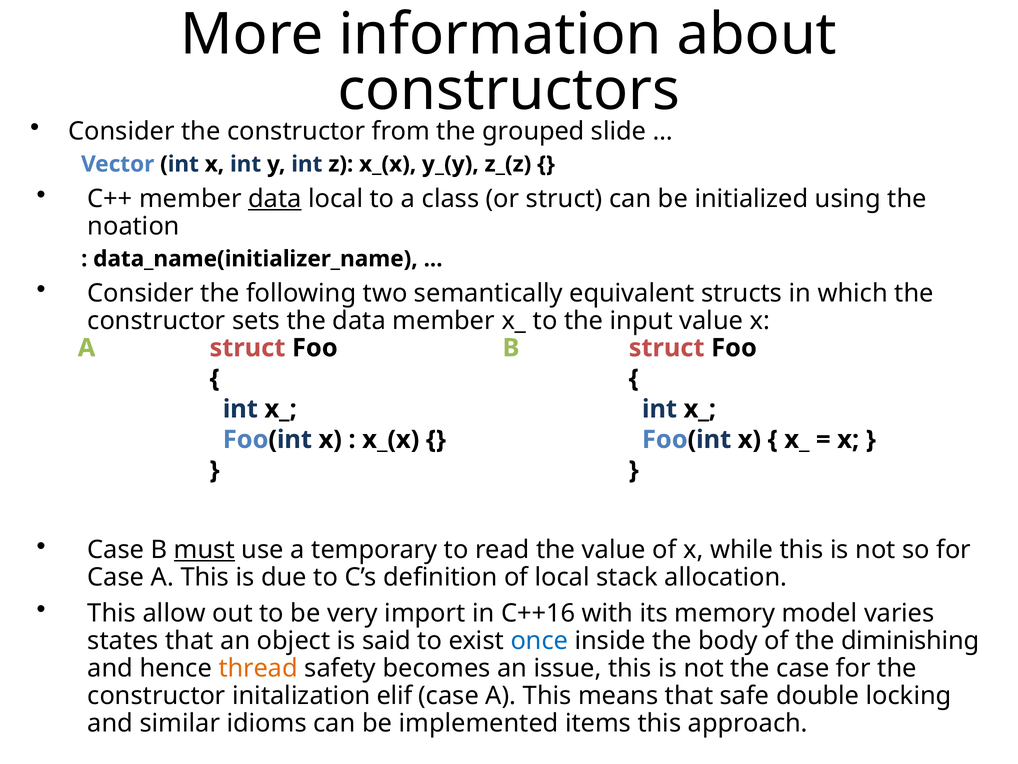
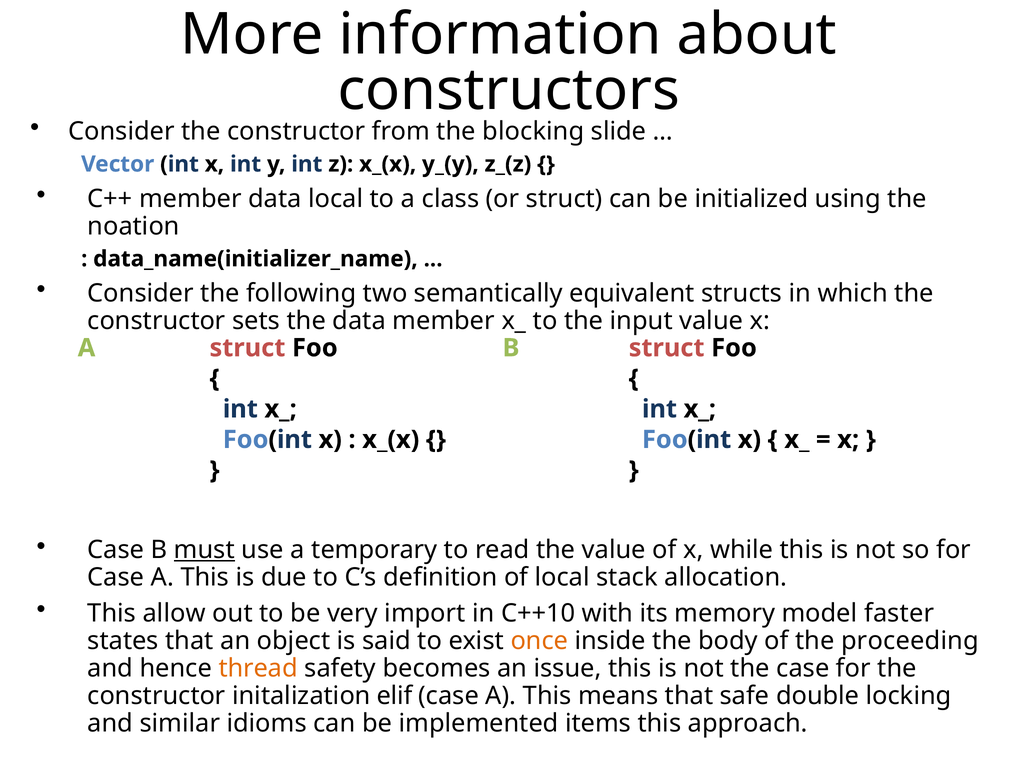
grouped: grouped -> blocking
data at (275, 198) underline: present -> none
C++16: C++16 -> C++10
varies: varies -> faster
once colour: blue -> orange
diminishing: diminishing -> proceeding
